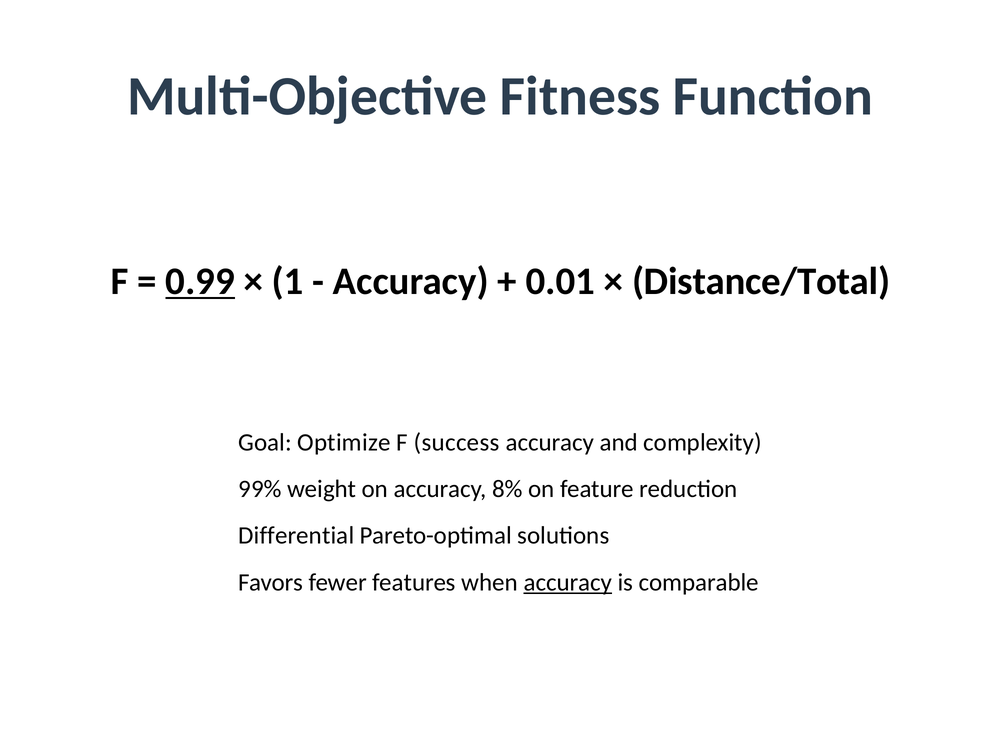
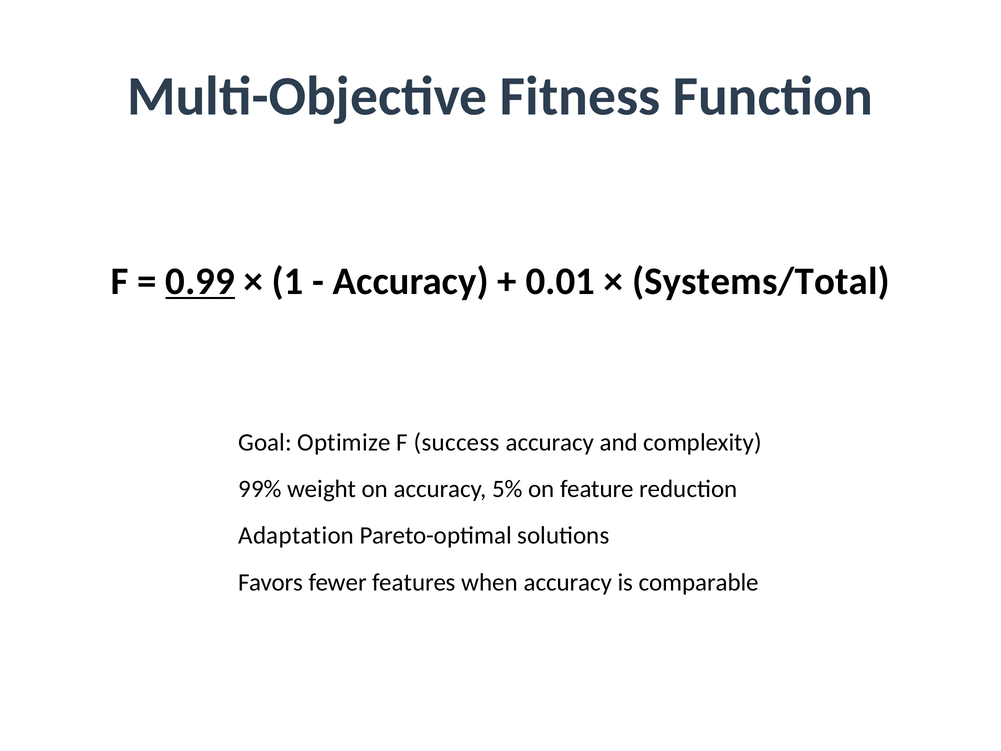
Distance/Total: Distance/Total -> Systems/Total
8%: 8% -> 5%
Differential: Differential -> Adaptation
accuracy at (568, 582) underline: present -> none
